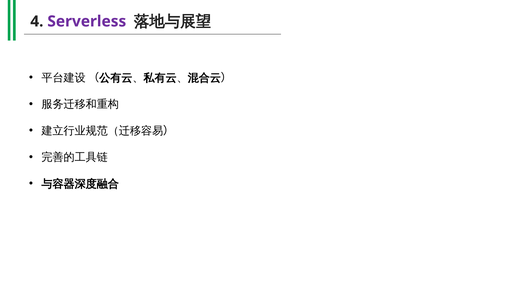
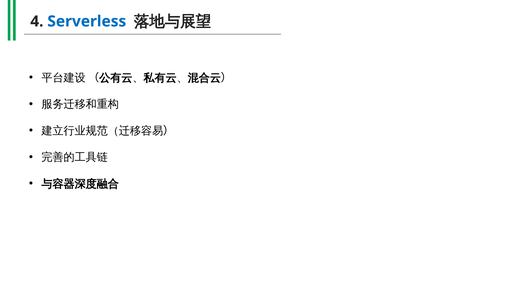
Serverless colour: purple -> blue
